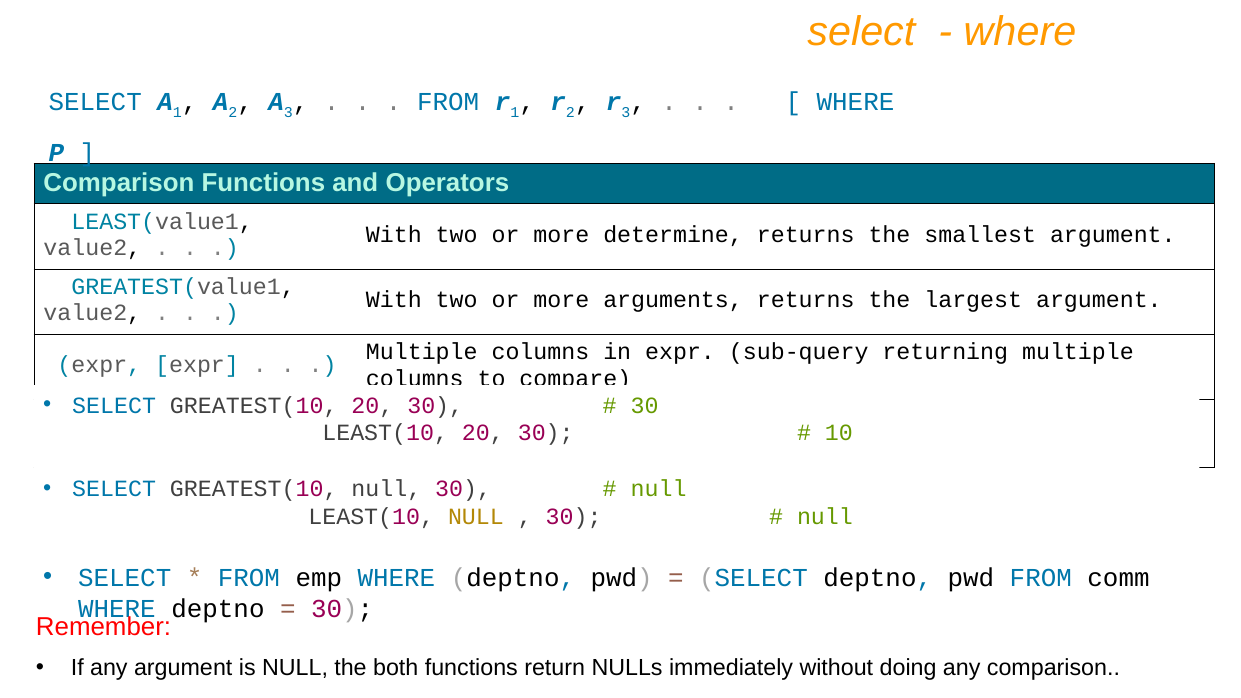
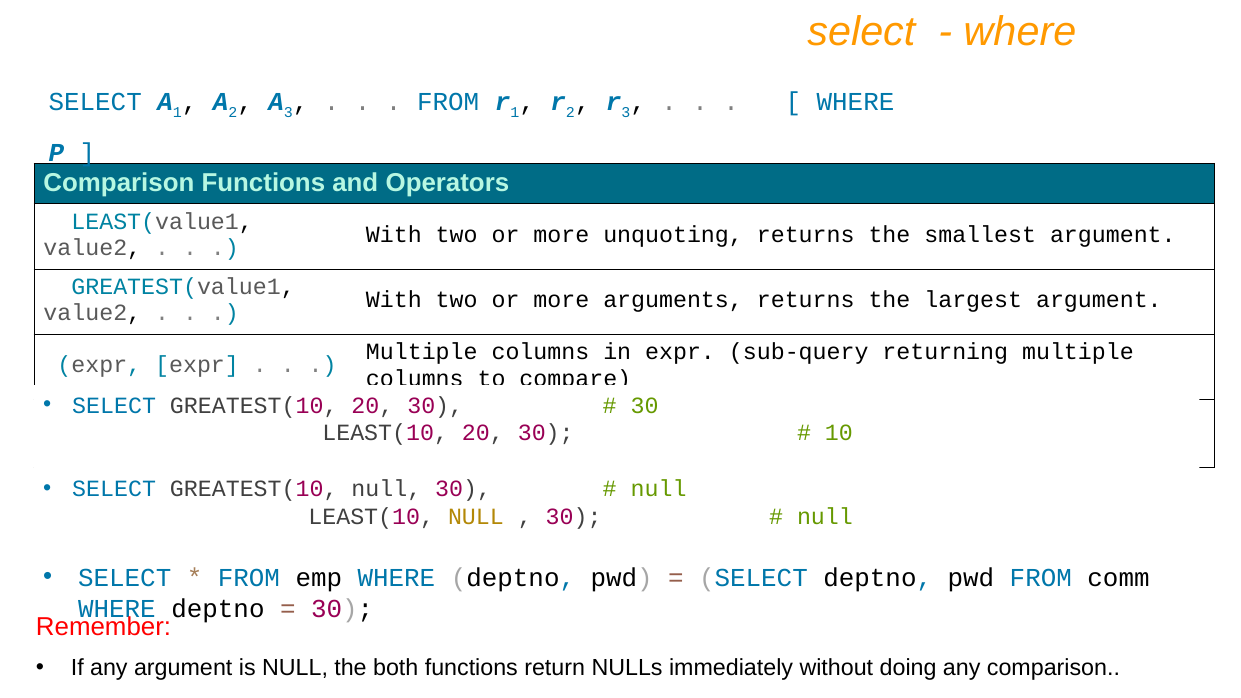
determine: determine -> unquoting
